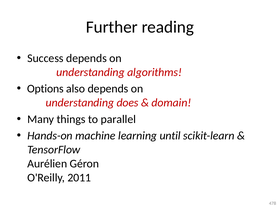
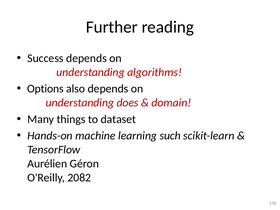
parallel: parallel -> dataset
until: until -> such
2011: 2011 -> 2082
